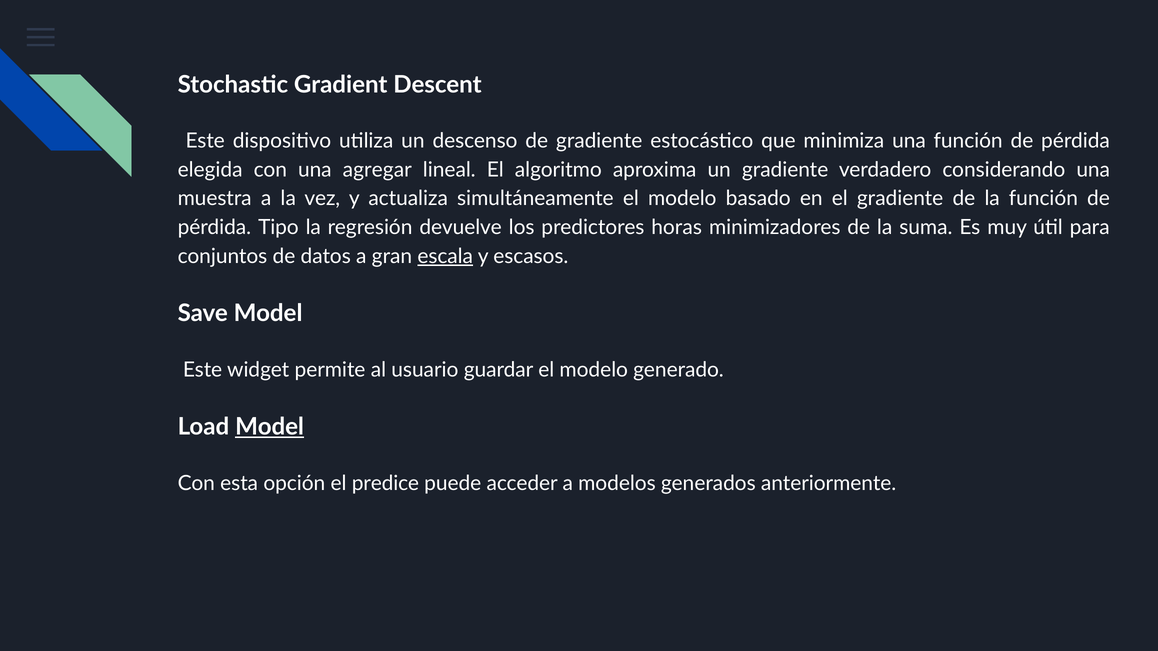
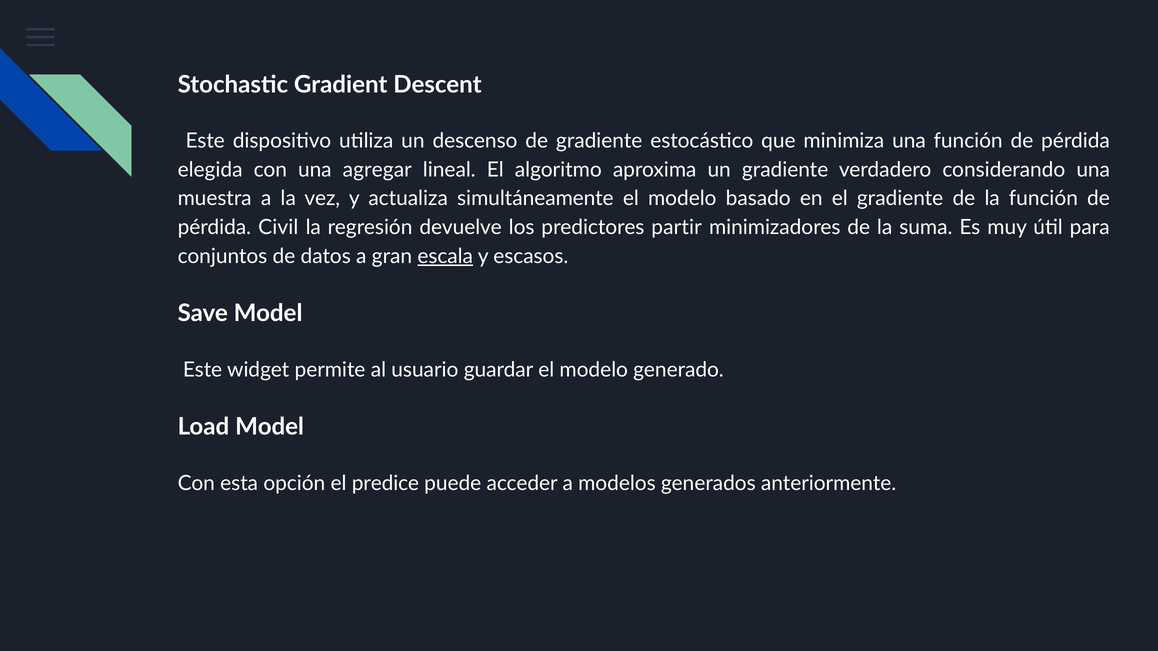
Tipo: Tipo -> Civil
horas: horas -> partir
Model at (270, 427) underline: present -> none
